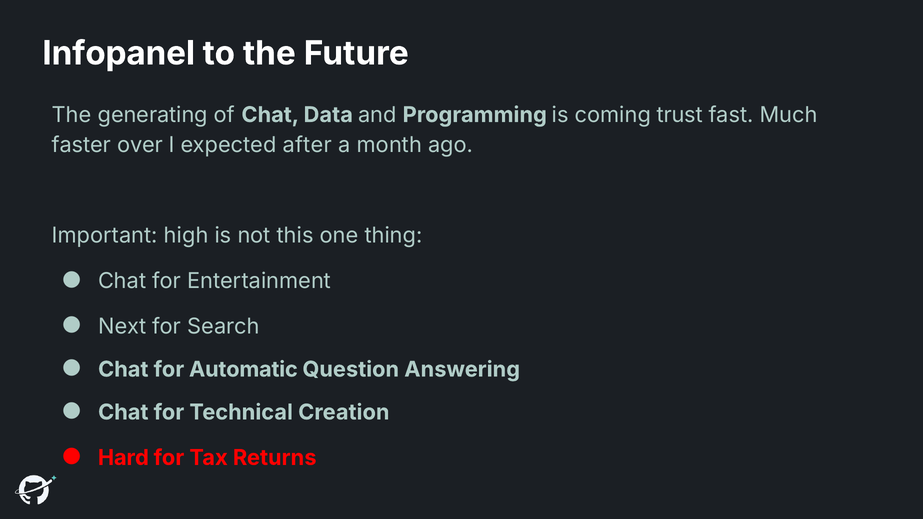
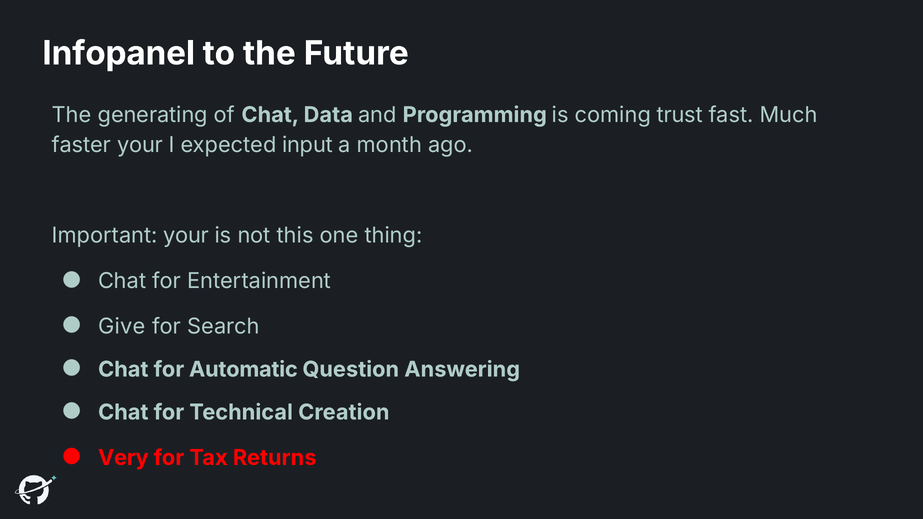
faster over: over -> your
after: after -> input
Important high: high -> your
Next: Next -> Give
Hard: Hard -> Very
